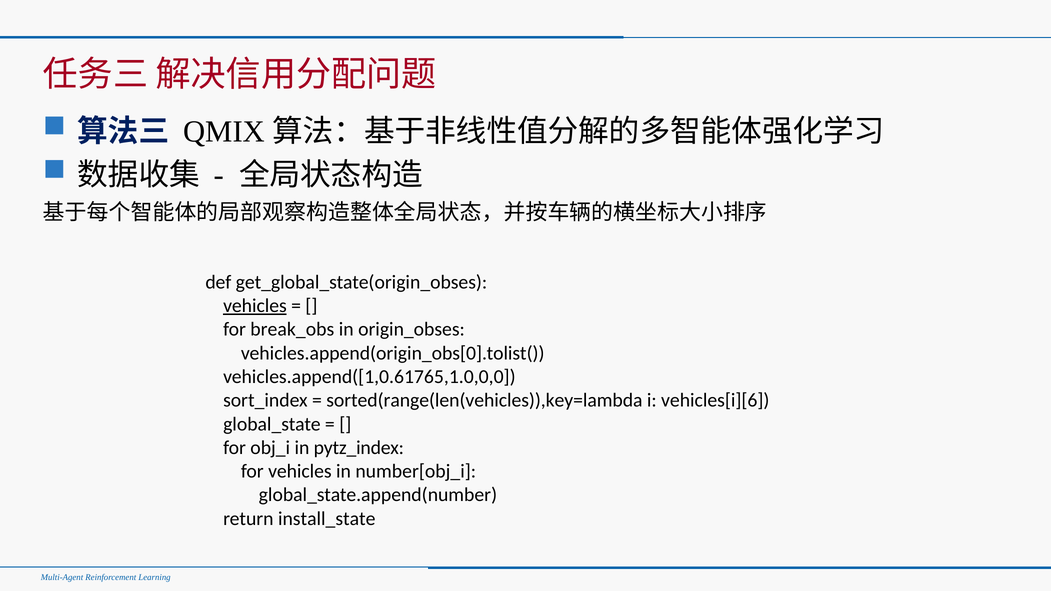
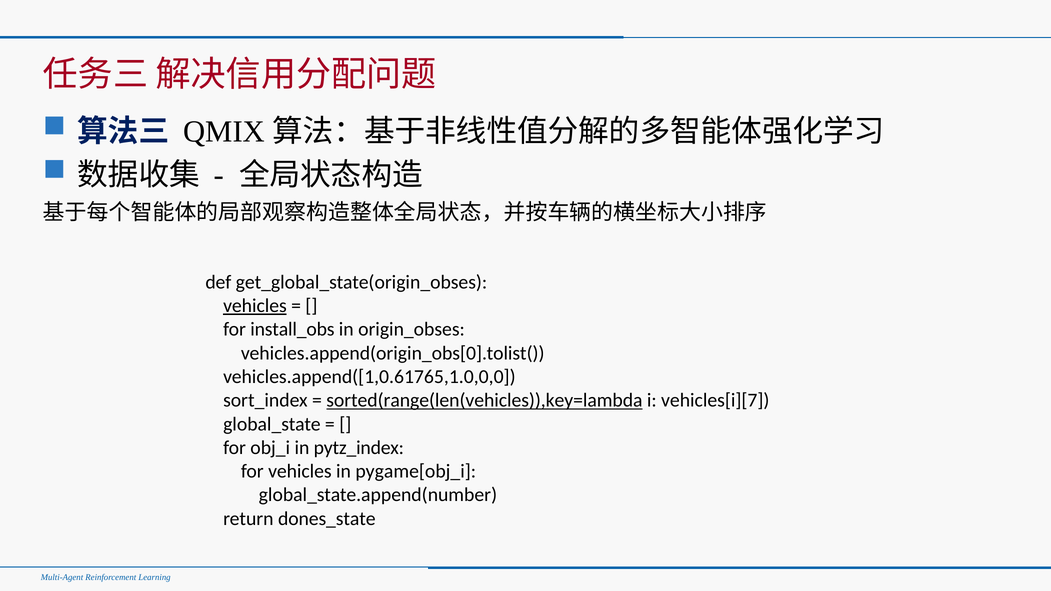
break_obs: break_obs -> install_obs
sorted(range(len(vehicles)),key=lambda underline: none -> present
vehicles[i][6: vehicles[i][6 -> vehicles[i][7
number[obj_i: number[obj_i -> pygame[obj_i
install_state: install_state -> dones_state
